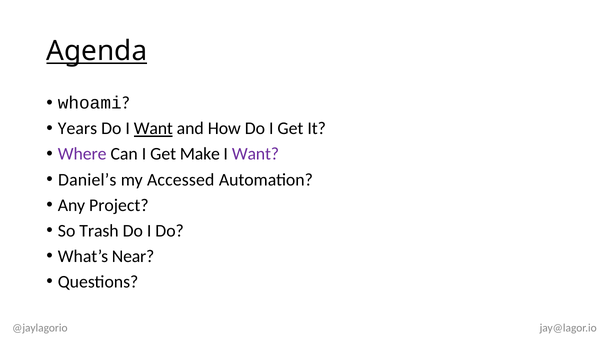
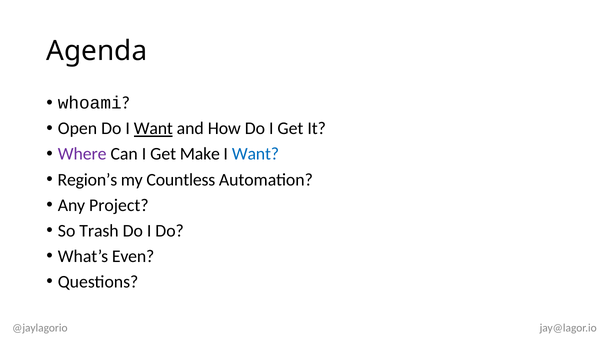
Agenda underline: present -> none
Years: Years -> Open
Want at (255, 154) colour: purple -> blue
Daniel’s: Daniel’s -> Region’s
Accessed: Accessed -> Countless
Near: Near -> Even
